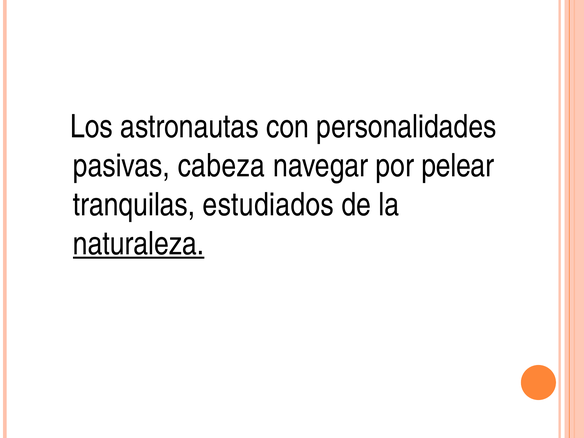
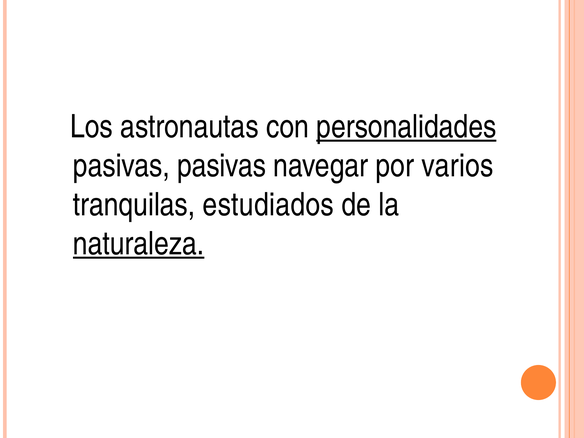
personalidades underline: none -> present
pasivas cabeza: cabeza -> pasivas
pelear: pelear -> varios
